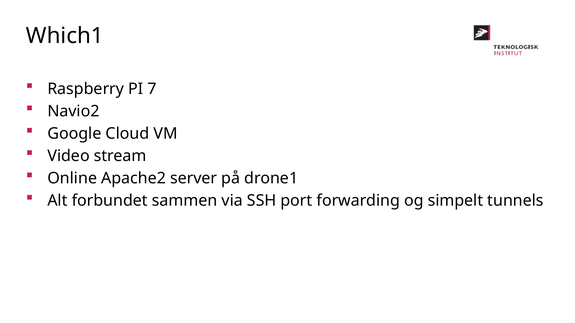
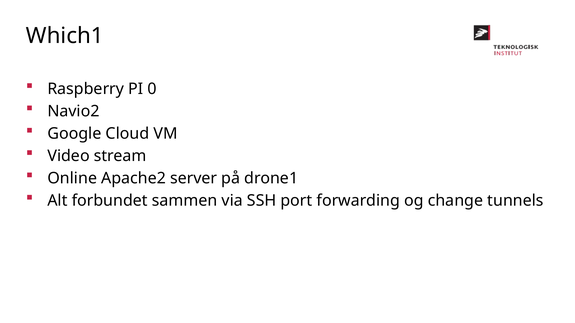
7: 7 -> 0
simpelt: simpelt -> change
